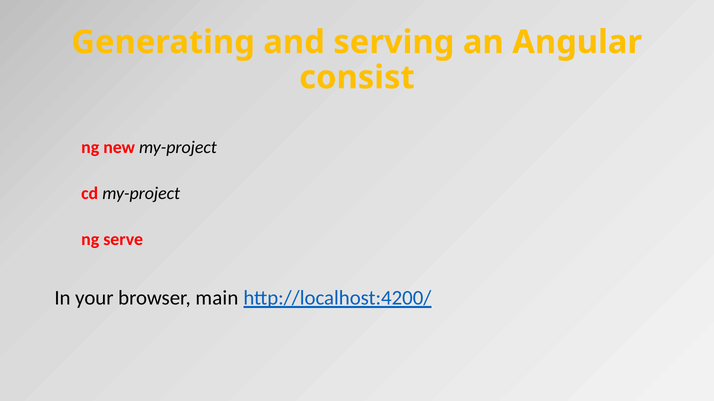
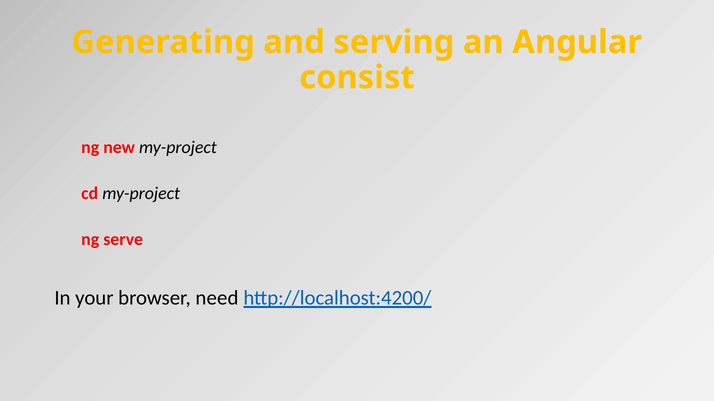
main: main -> need
